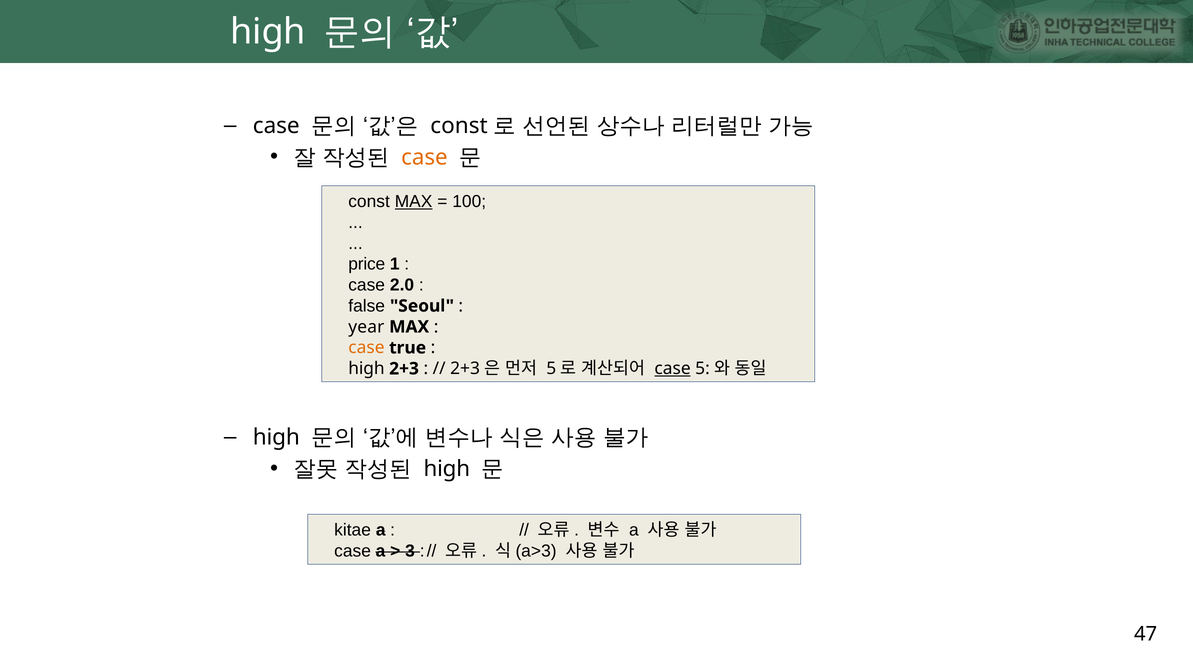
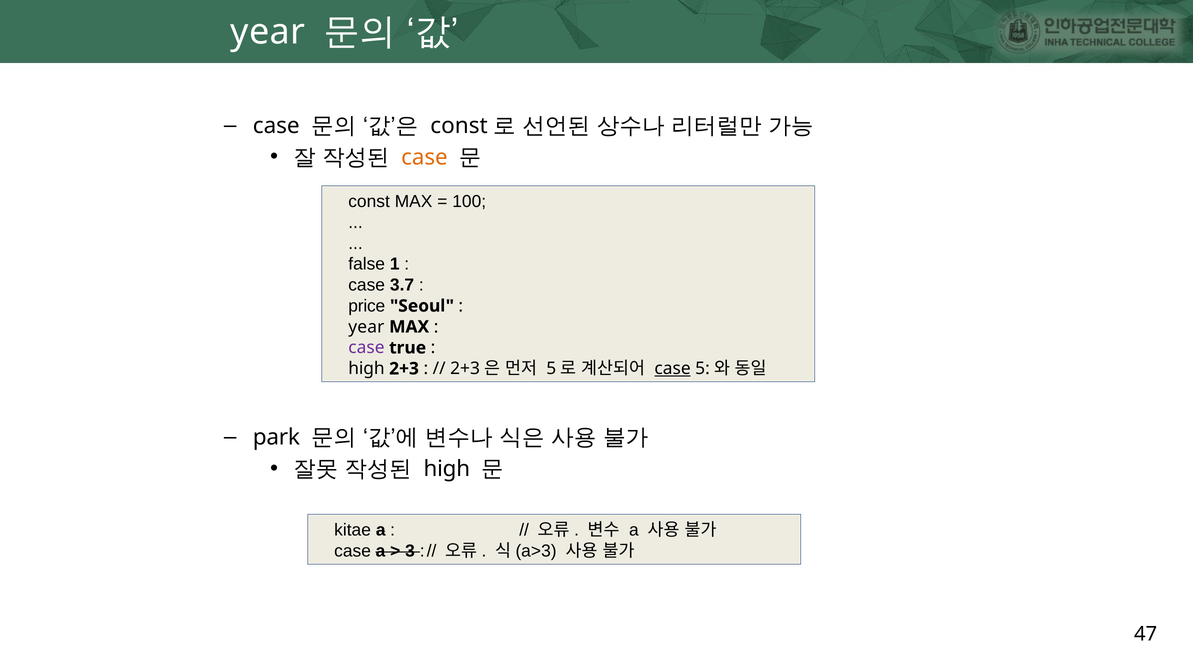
high at (268, 32): high -> year
MAX at (414, 202) underline: present -> none
price: price -> false
2.0: 2.0 -> 3.7
false: false -> price
case at (366, 348) colour: orange -> purple
high at (276, 437): high -> park
